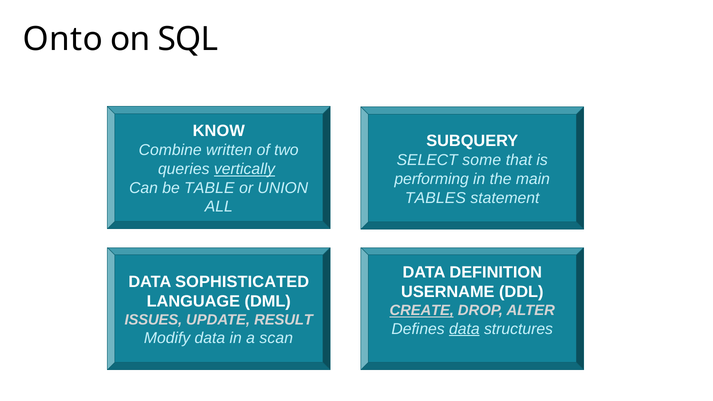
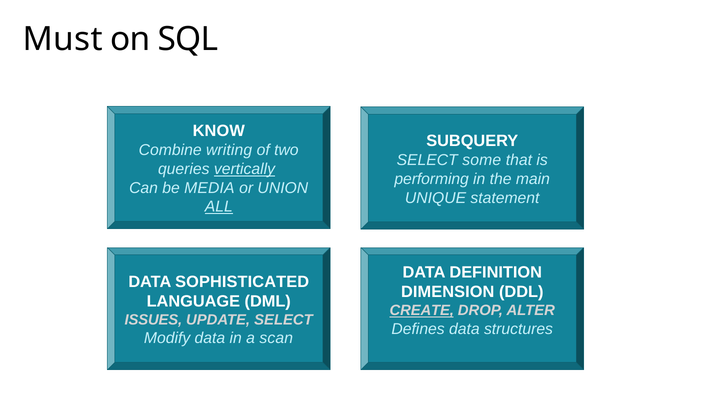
Onto: Onto -> Must
written: written -> writing
TABLE: TABLE -> MEDIA
TABLES: TABLES -> UNIQUE
ALL underline: none -> present
USERNAME: USERNAME -> DIMENSION
UPDATE RESULT: RESULT -> SELECT
data at (464, 329) underline: present -> none
